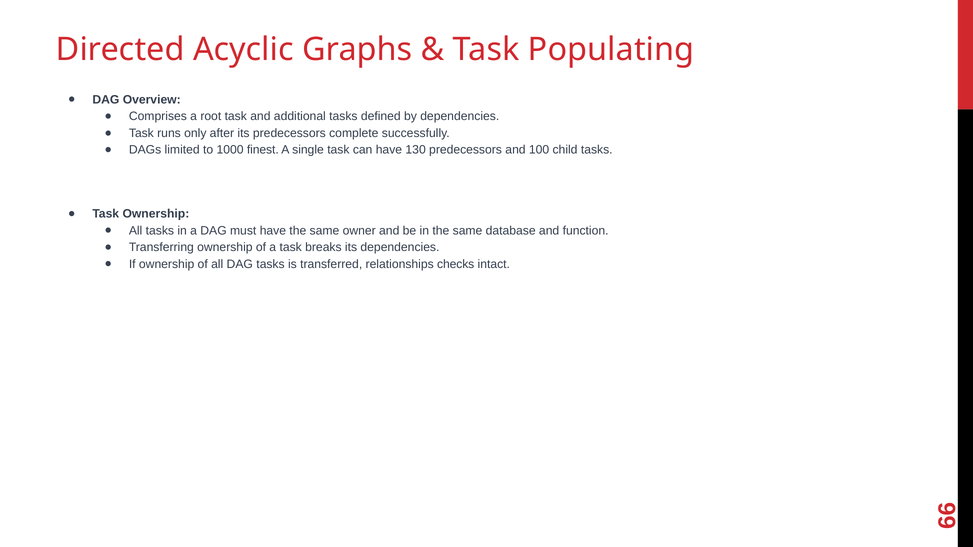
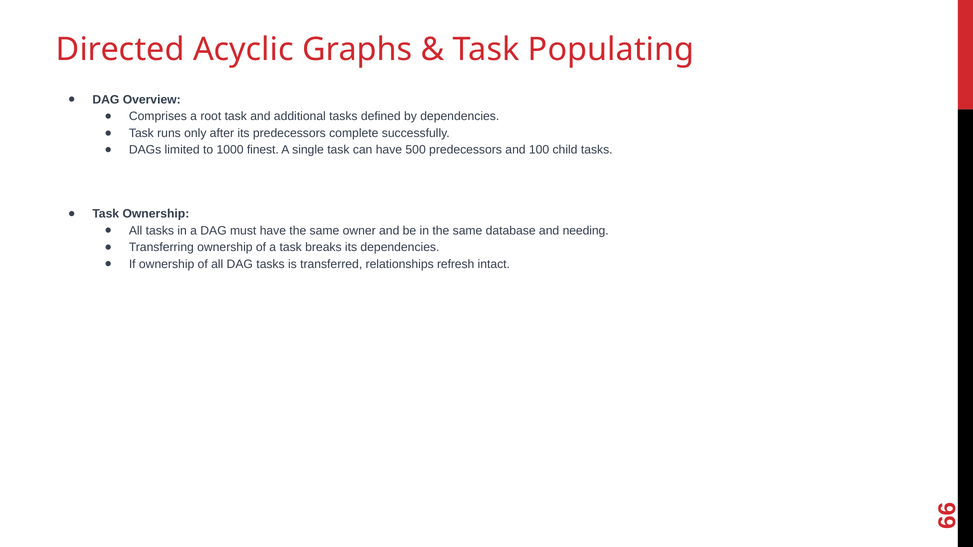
130: 130 -> 500
function: function -> needing
checks: checks -> refresh
